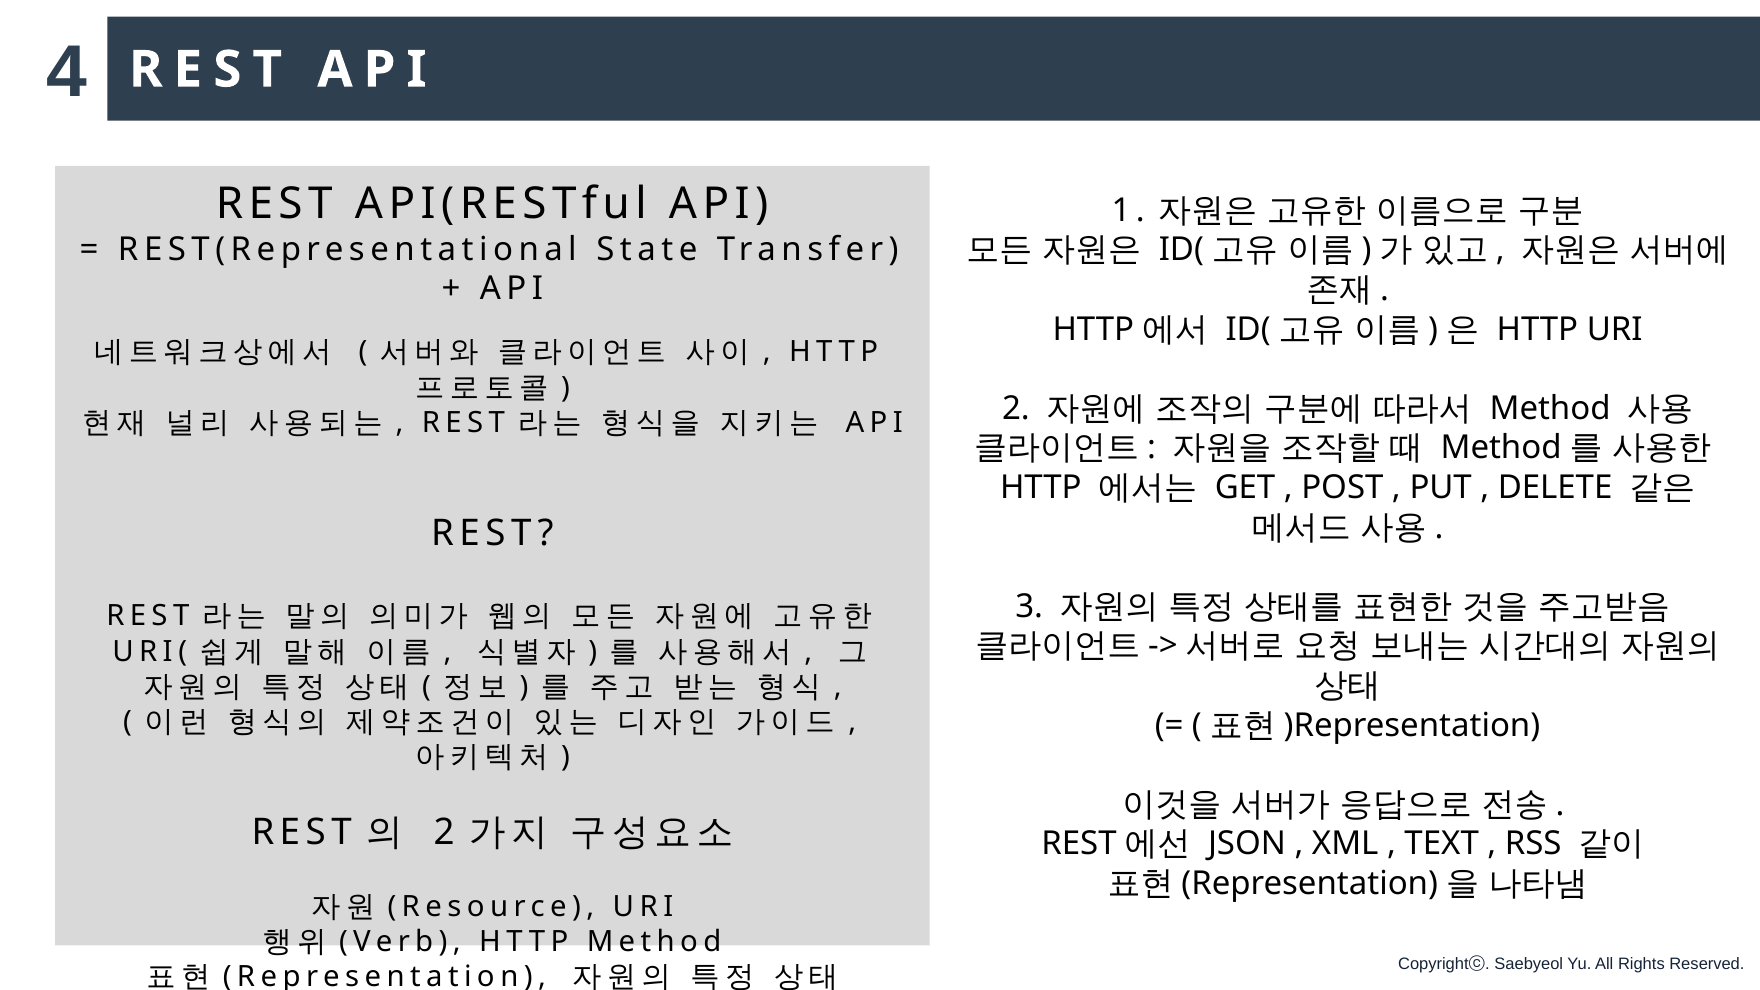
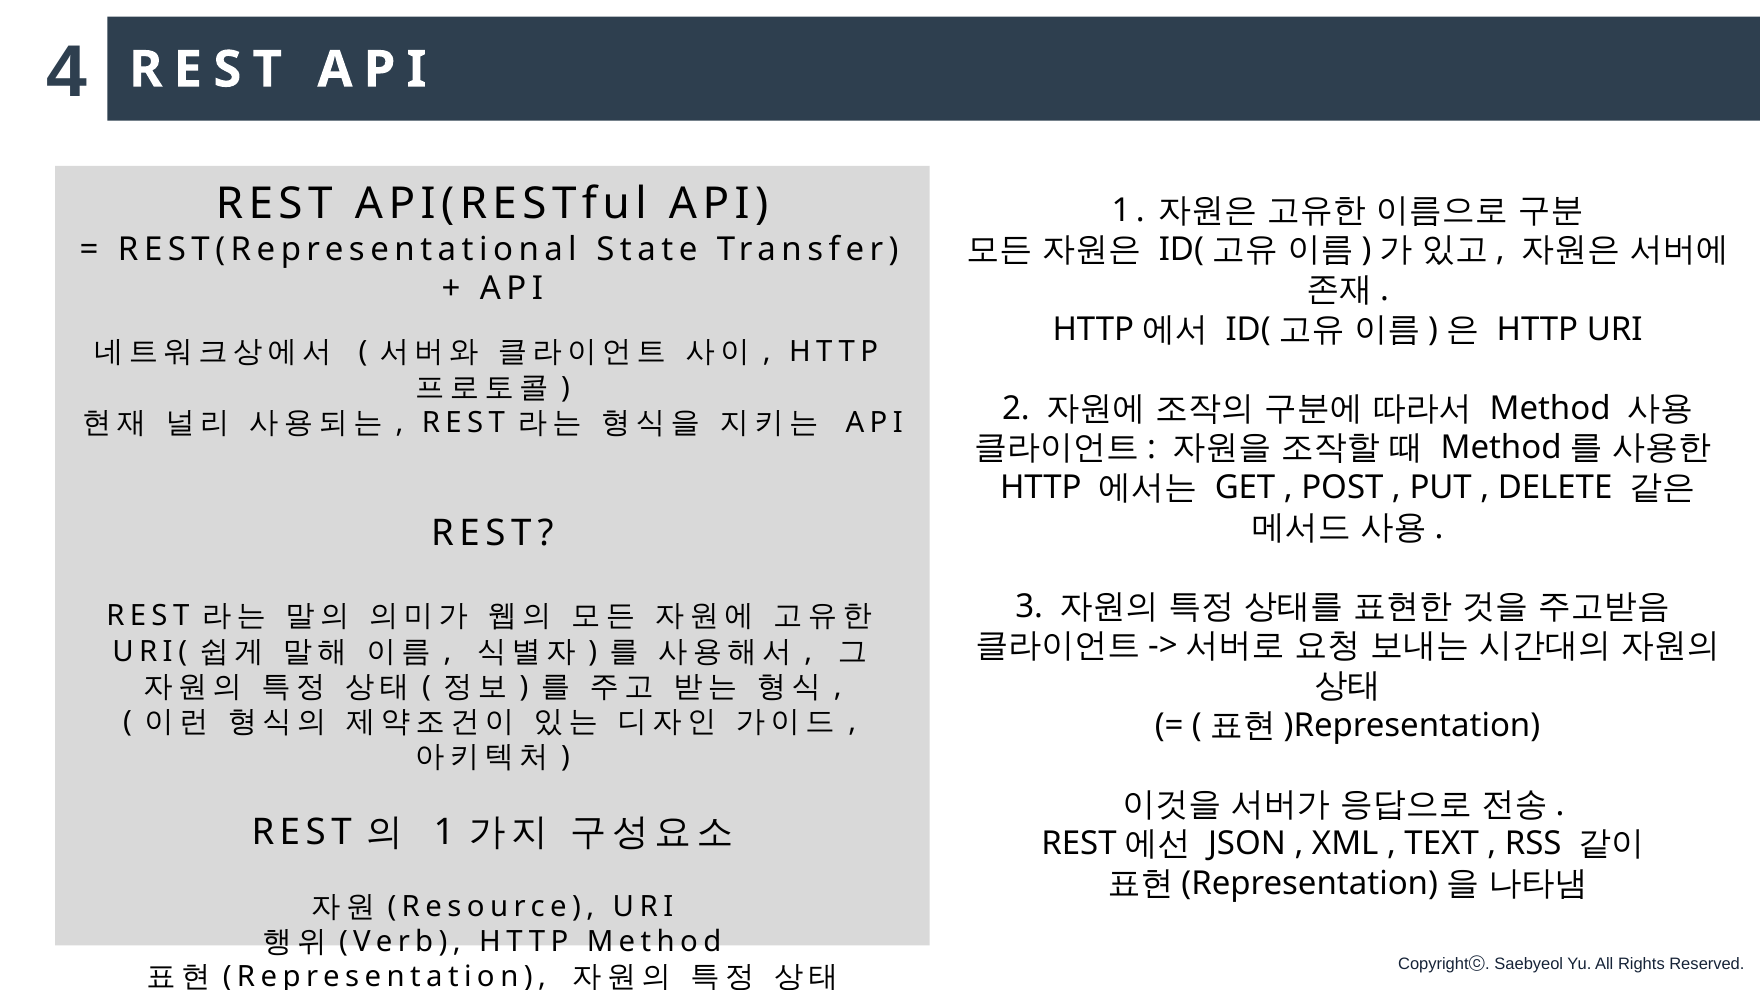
2 at (444, 832): 2 -> 1
